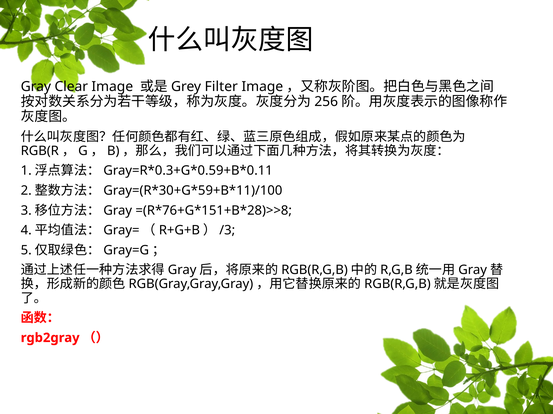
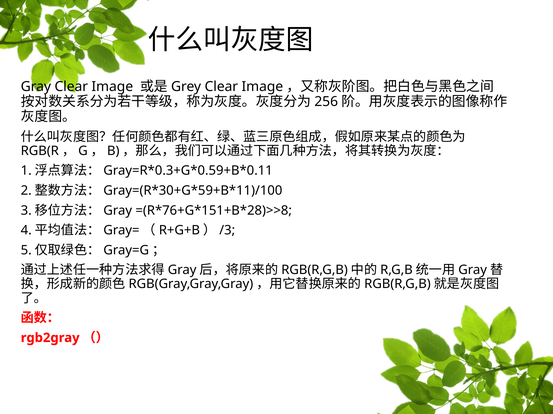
Filter at (221, 87): Filter -> Clear
